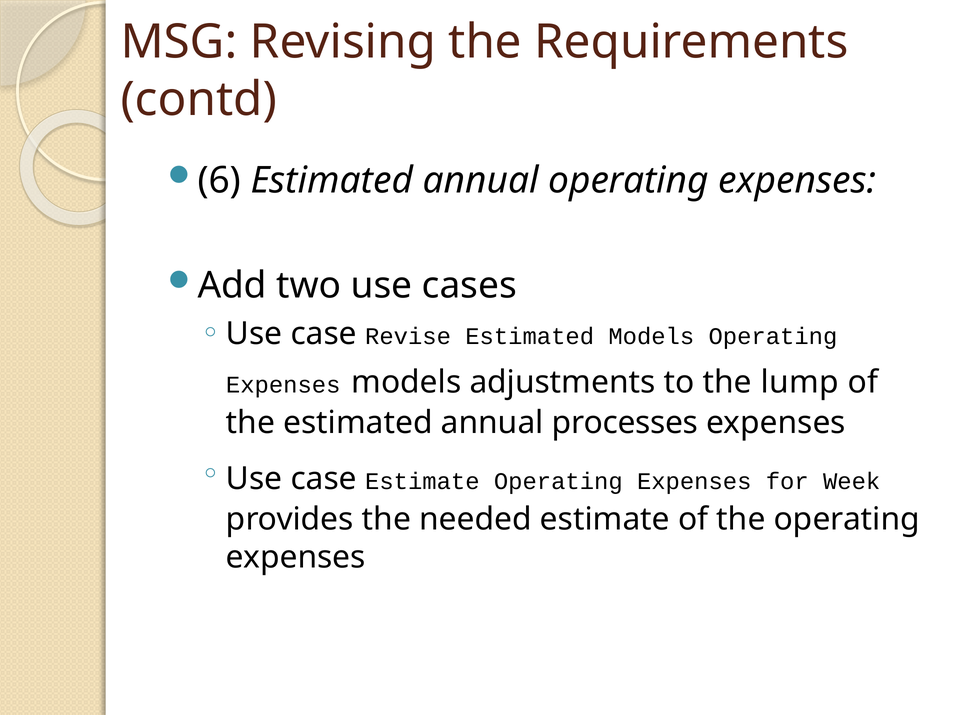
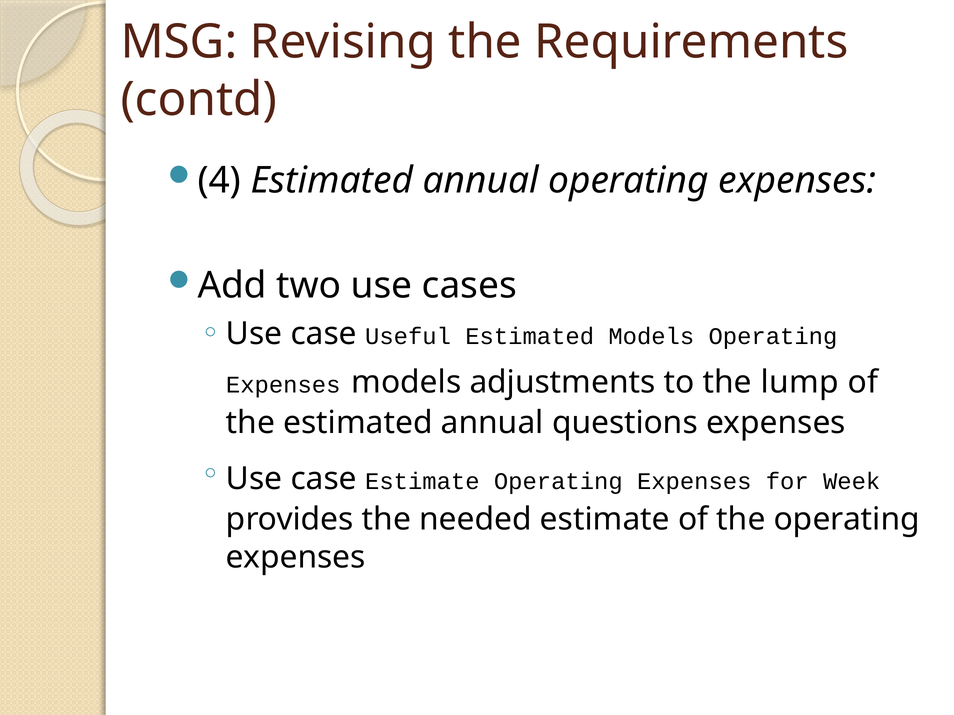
6: 6 -> 4
Revise: Revise -> Useful
processes: processes -> questions
